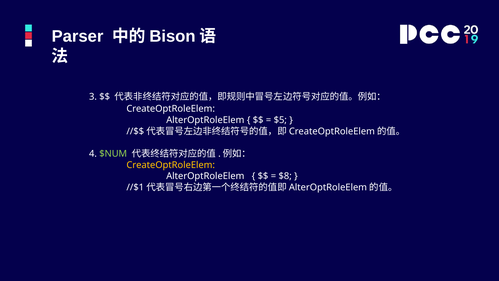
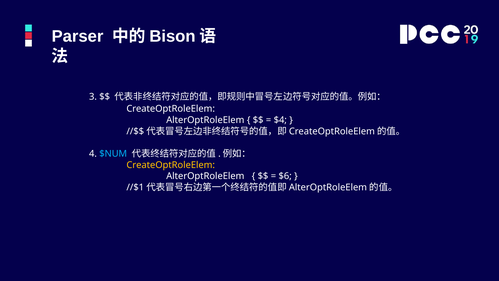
$5: $5 -> $4
$NUM colour: light green -> light blue
$8: $8 -> $6
